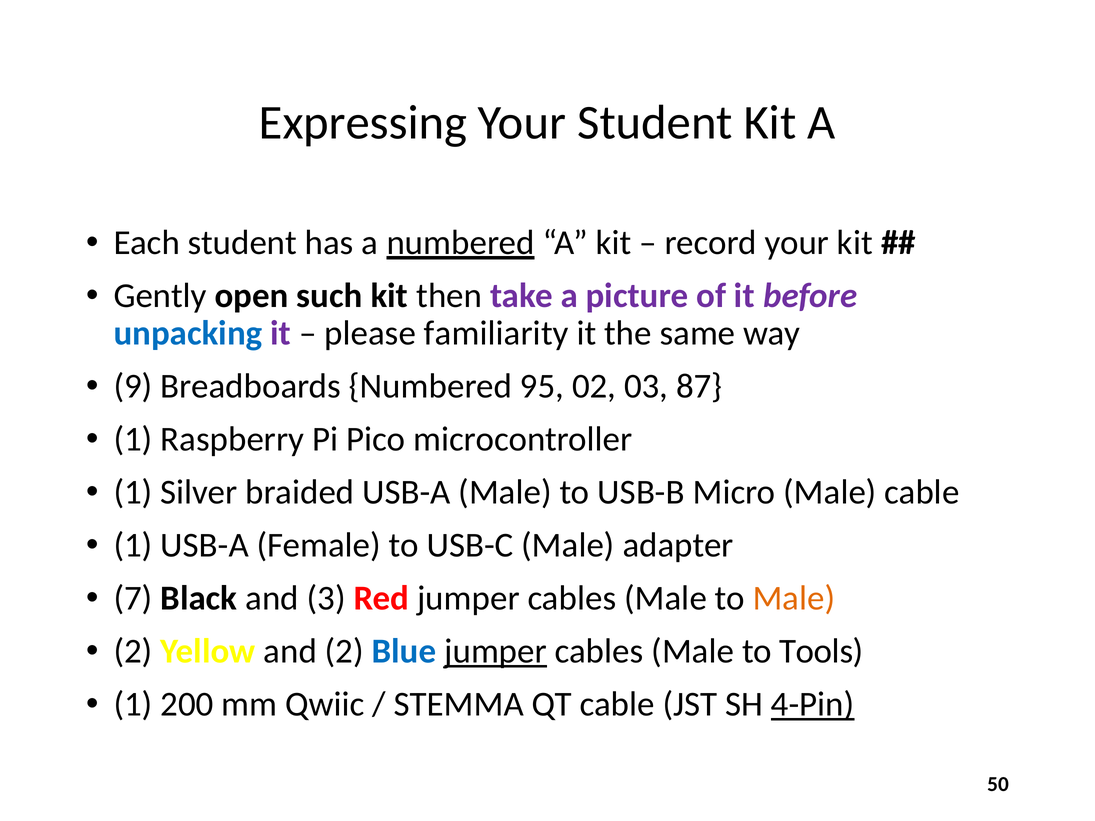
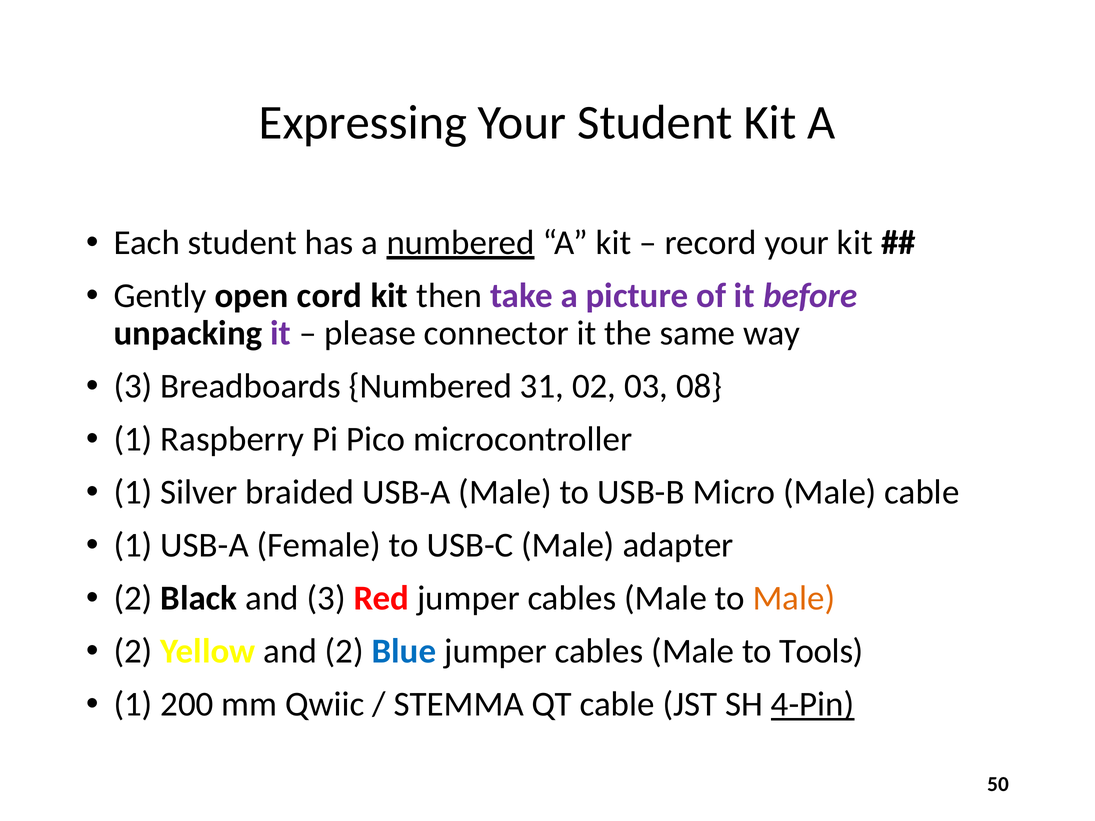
such: such -> cord
unpacking colour: blue -> black
familiarity: familiarity -> connector
9 at (133, 386): 9 -> 3
95: 95 -> 31
87: 87 -> 08
7 at (133, 598): 7 -> 2
jumper at (496, 651) underline: present -> none
